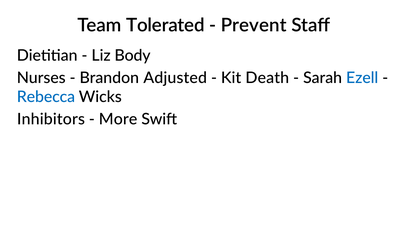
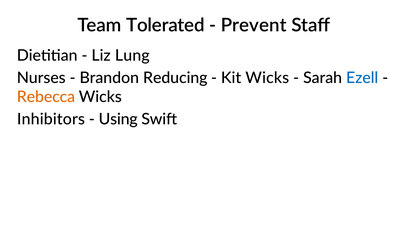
Body: Body -> Lung
Adjusted: Adjusted -> Reducing
Kit Death: Death -> Wicks
Rebecca colour: blue -> orange
More: More -> Using
